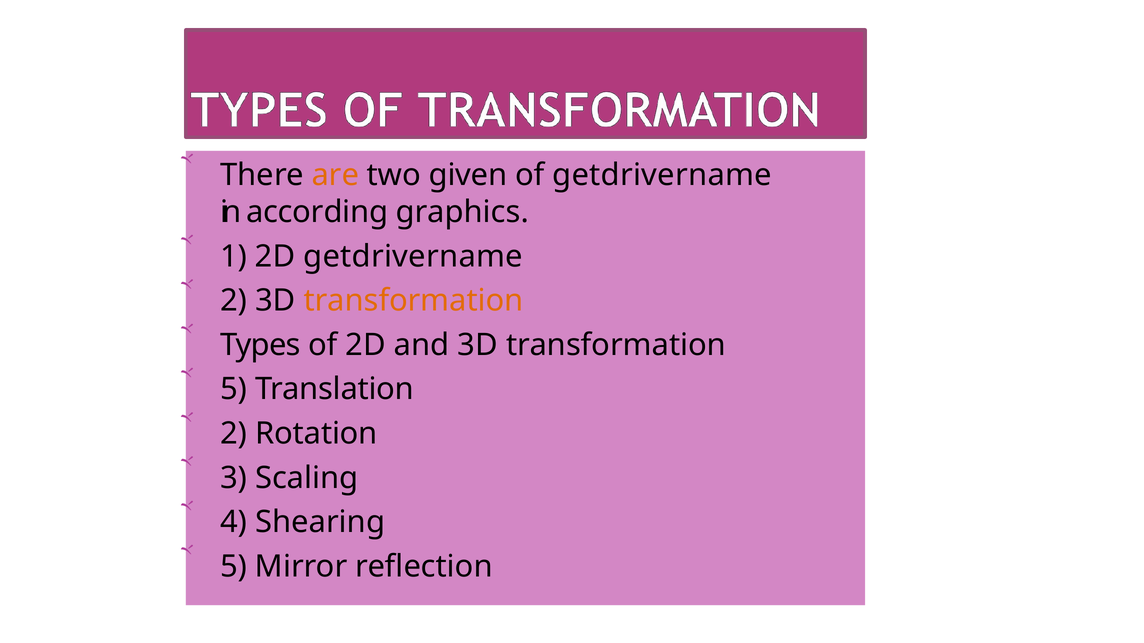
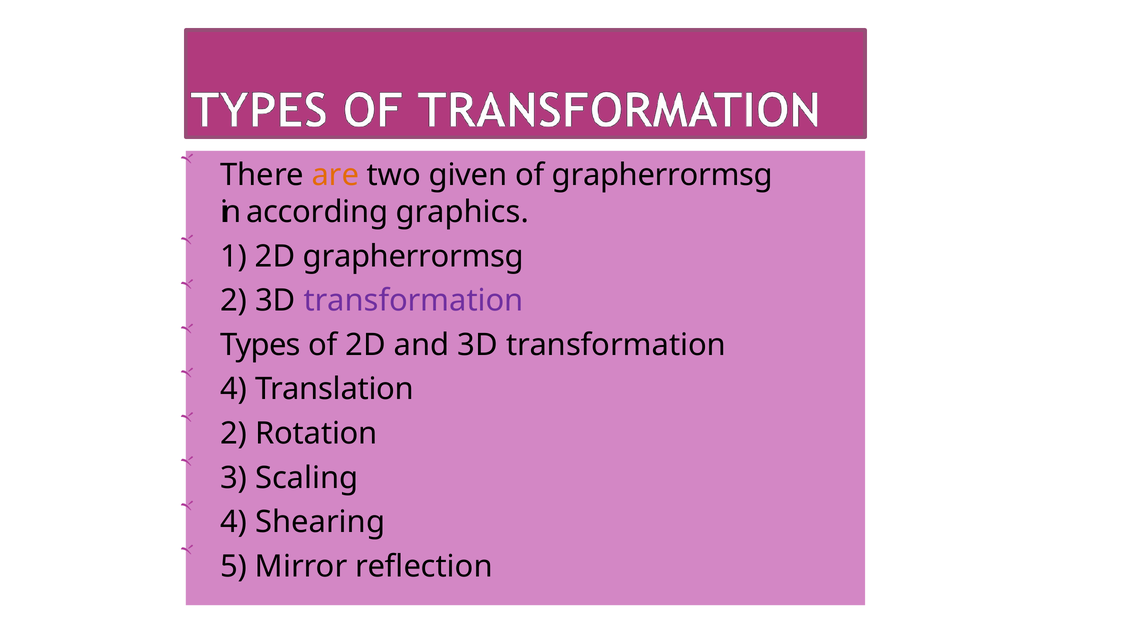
of getdrivername: getdrivername -> grapherrormsg
2D getdrivername: getdrivername -> grapherrormsg
transformation at (414, 301) colour: orange -> purple
5 at (234, 390): 5 -> 4
